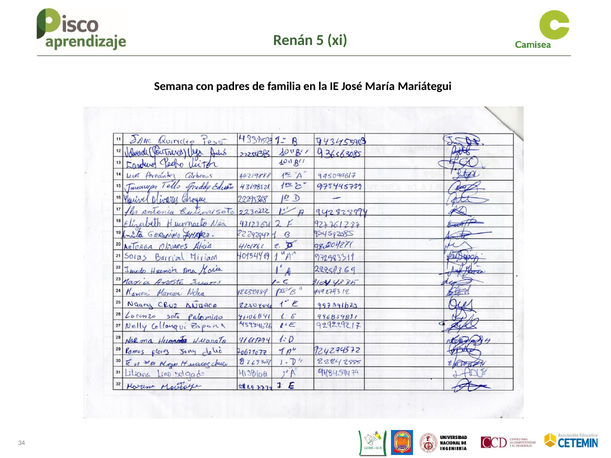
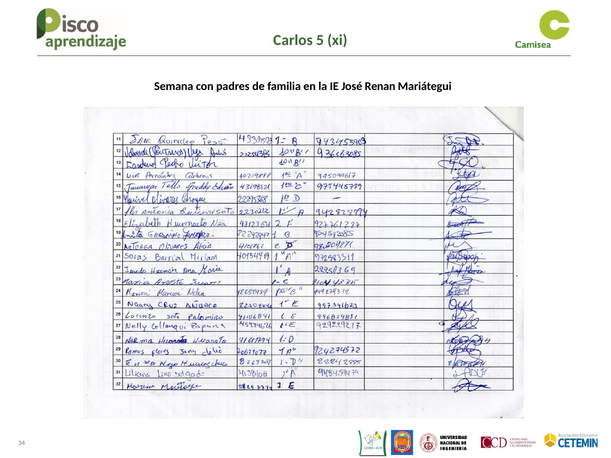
Renán: Renán -> Carlos
María: María -> Renan
